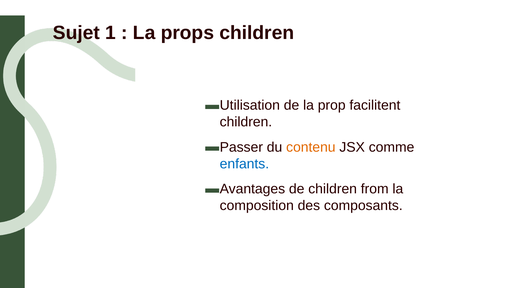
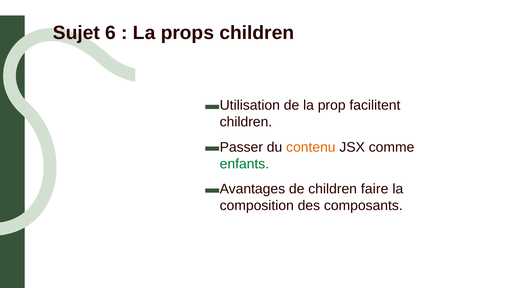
1: 1 -> 6
enfants colour: blue -> green
from: from -> faire
